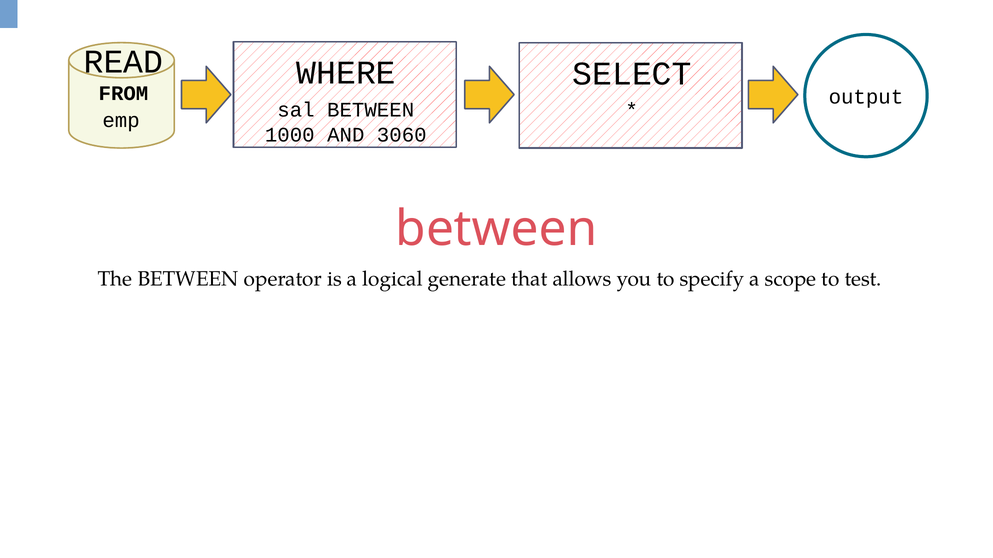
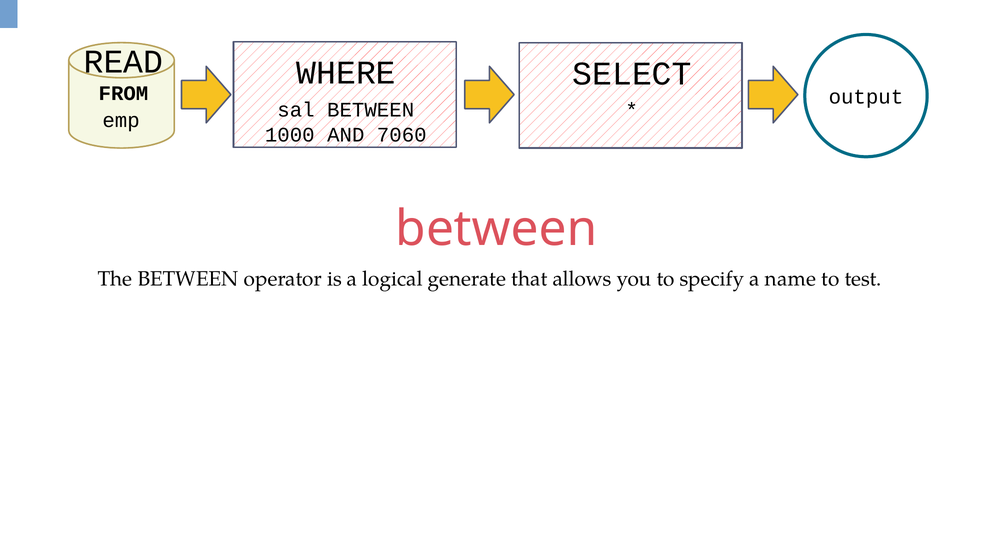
3060: 3060 -> 7060
scope: scope -> name
